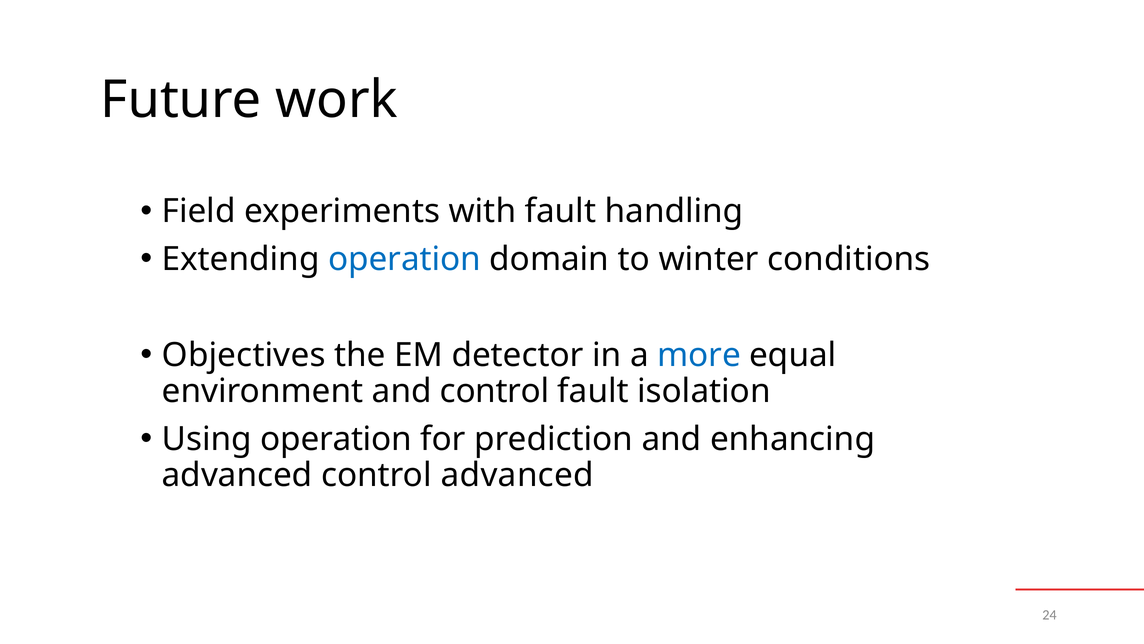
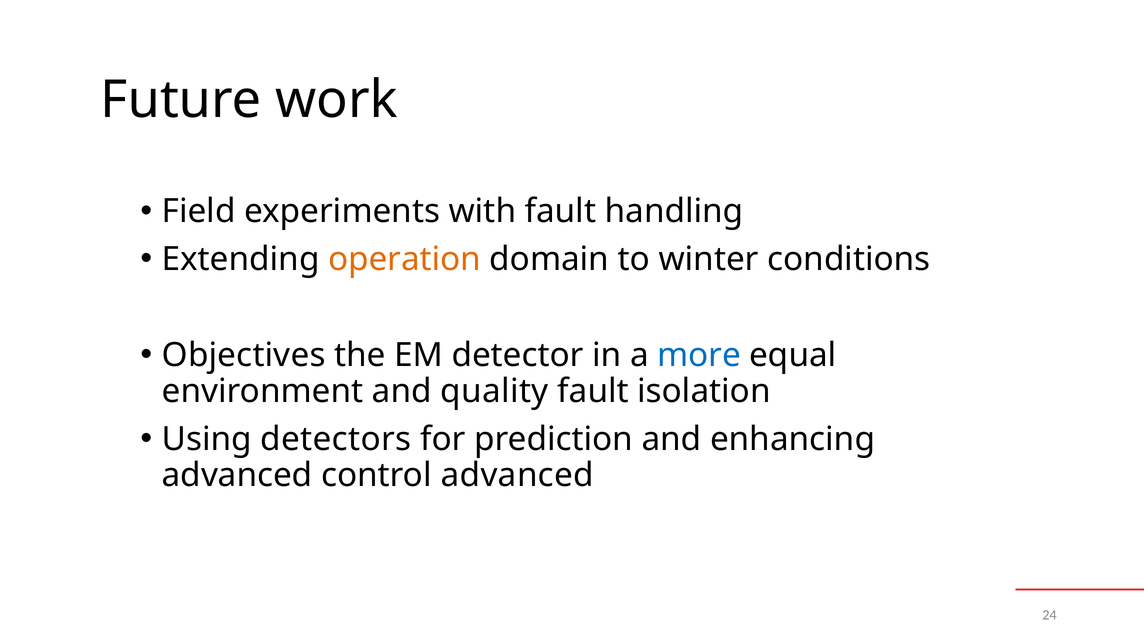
operation at (405, 259) colour: blue -> orange
and control: control -> quality
Using operation: operation -> detectors
